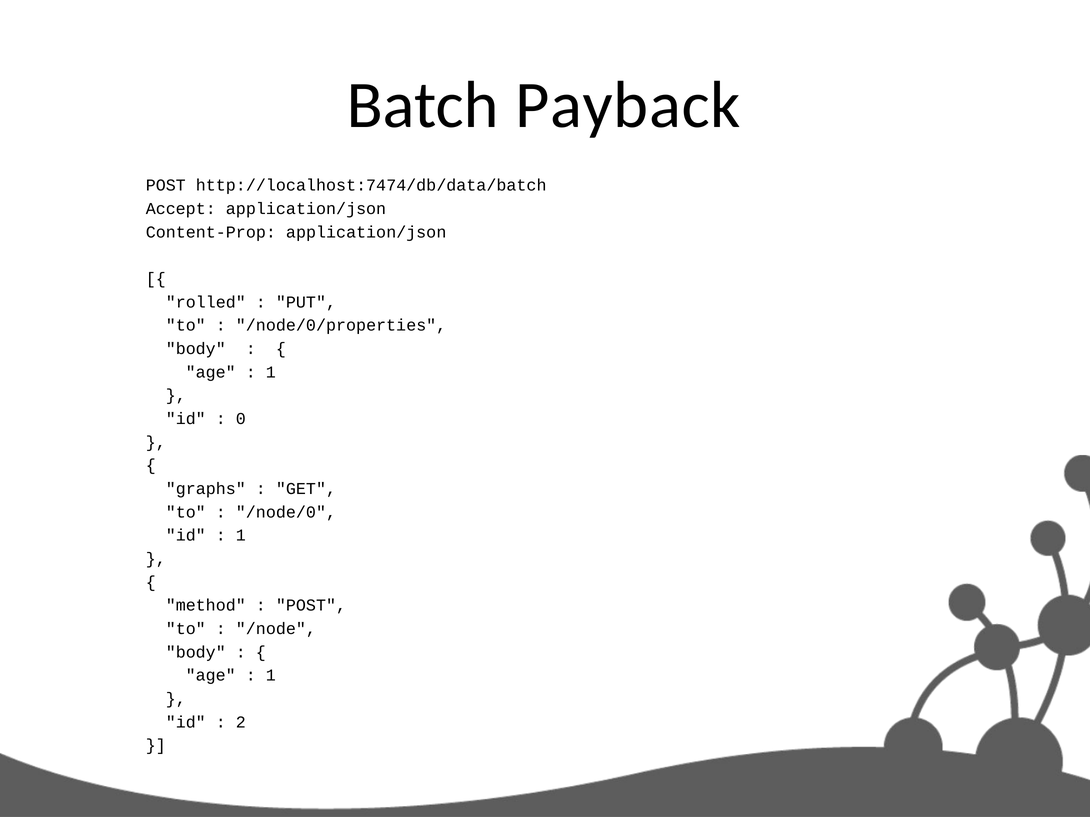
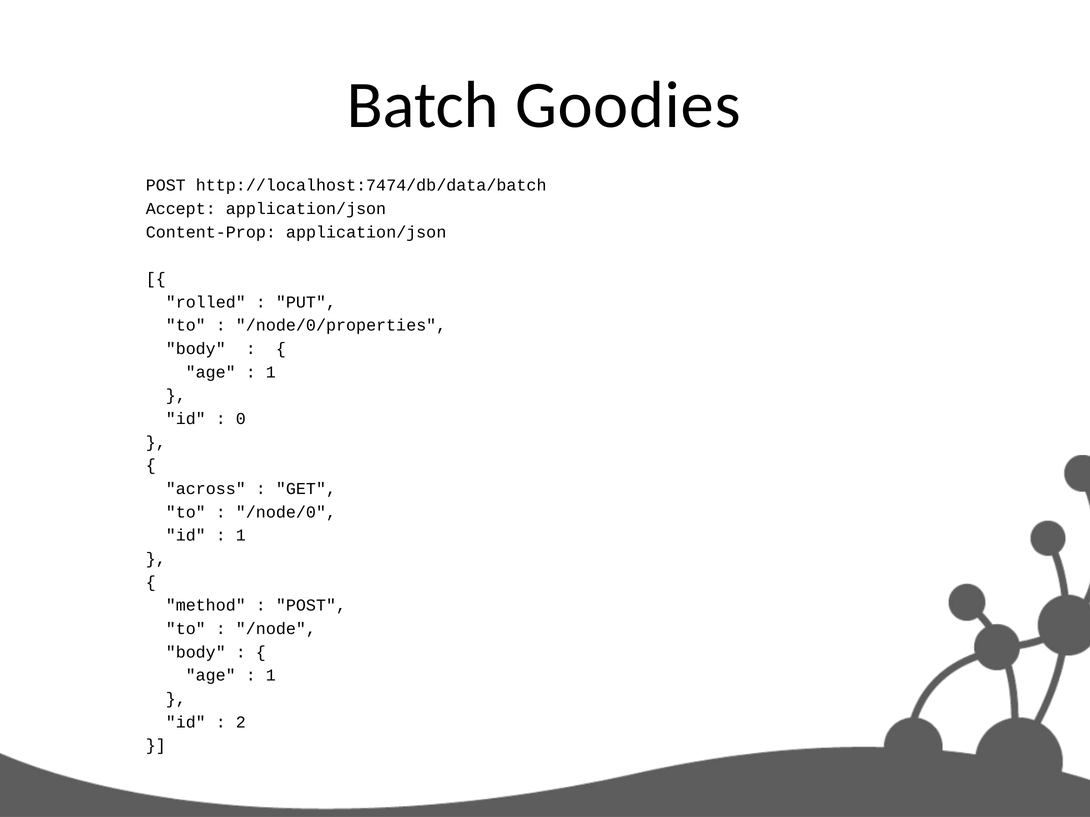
Payback: Payback -> Goodies
graphs: graphs -> across
